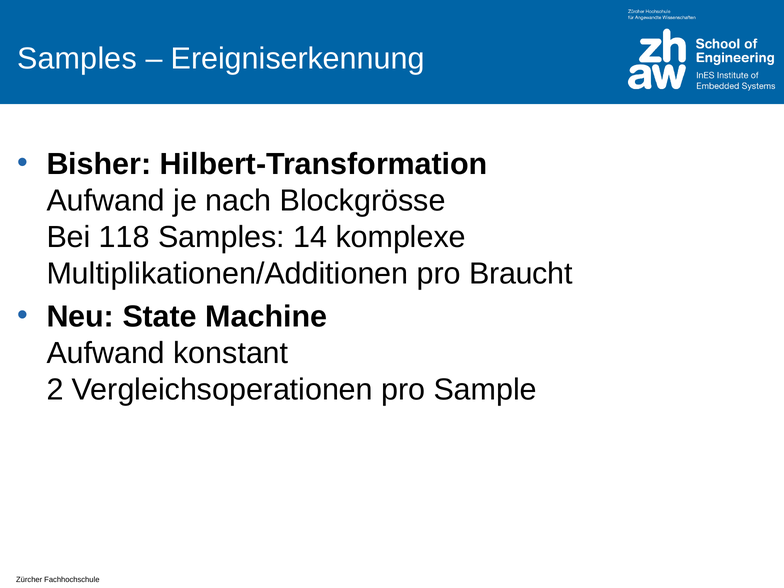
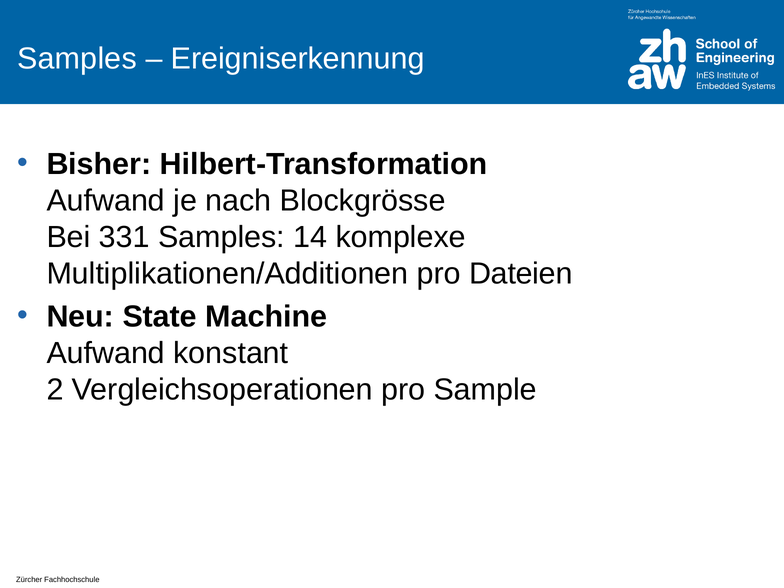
118: 118 -> 331
Braucht: Braucht -> Dateien
